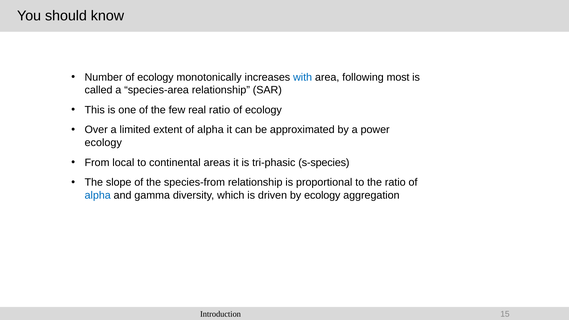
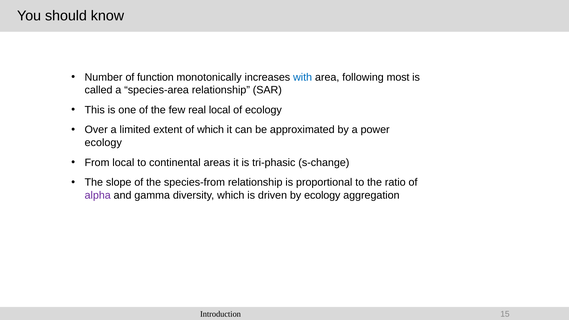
Number of ecology: ecology -> function
real ratio: ratio -> local
extent of alpha: alpha -> which
s-species: s-species -> s-change
alpha at (98, 195) colour: blue -> purple
